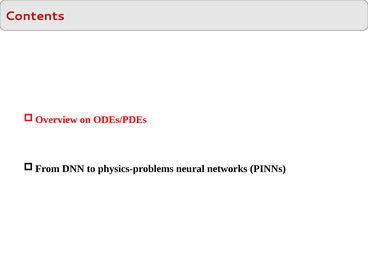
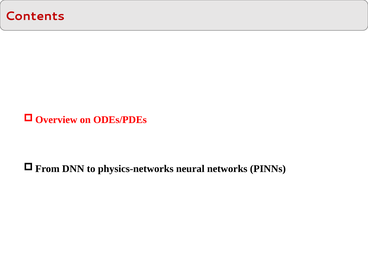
physics-problems: physics-problems -> physics-networks
